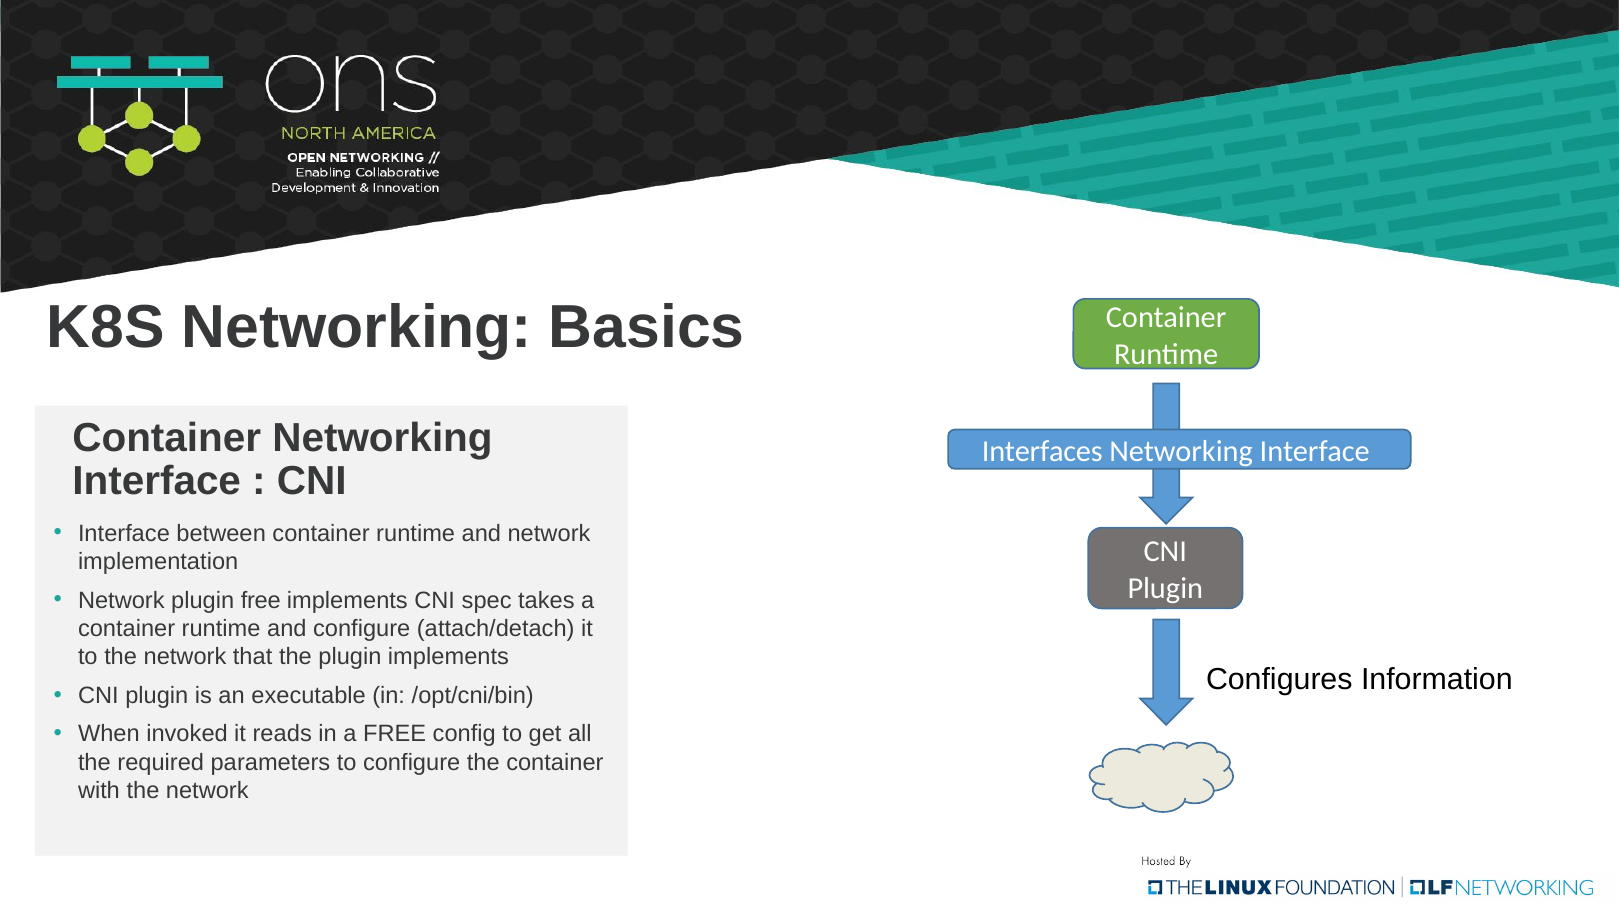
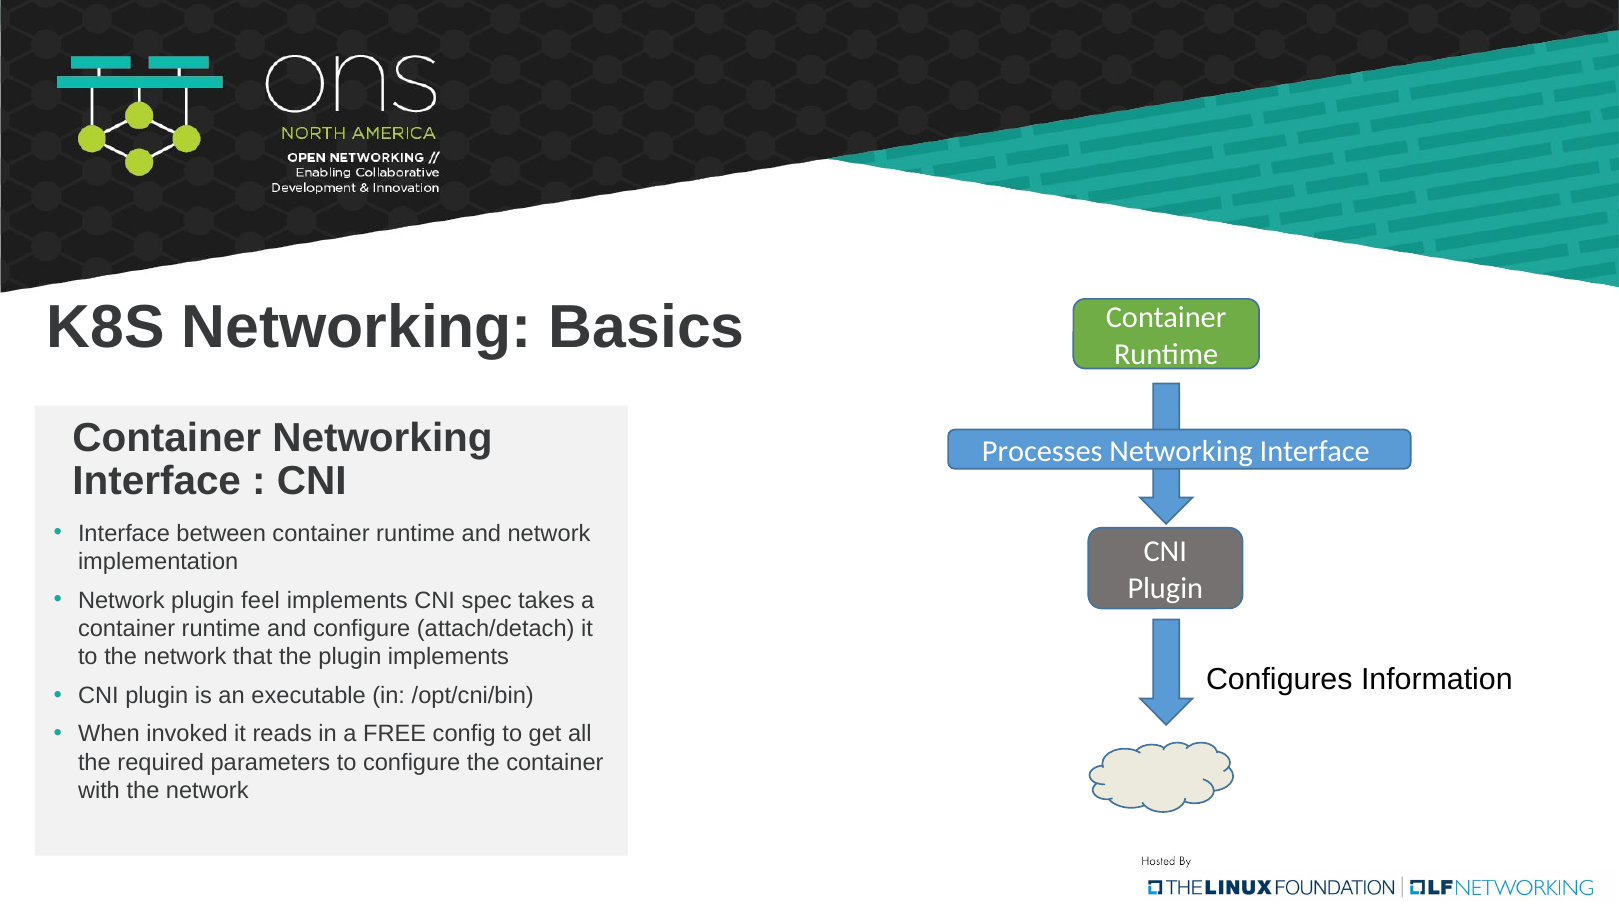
Interfaces: Interfaces -> Processes
plugin free: free -> feel
